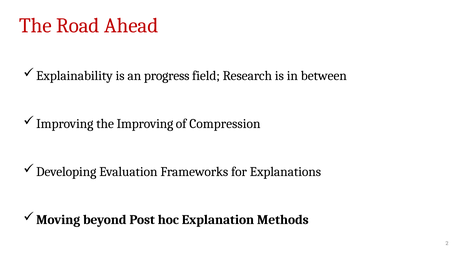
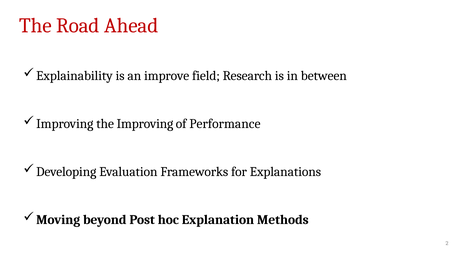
progress: progress -> improve
Compression: Compression -> Performance
